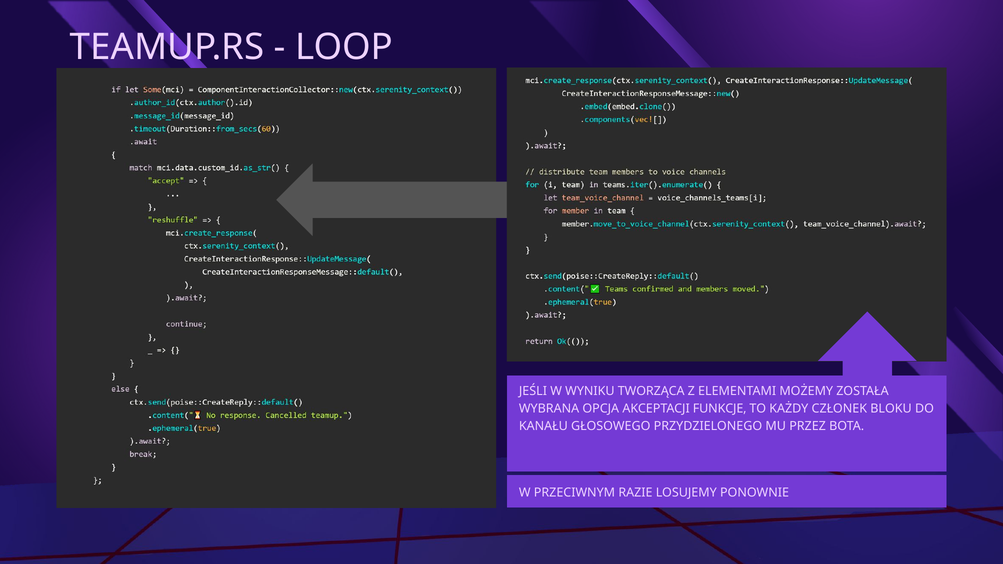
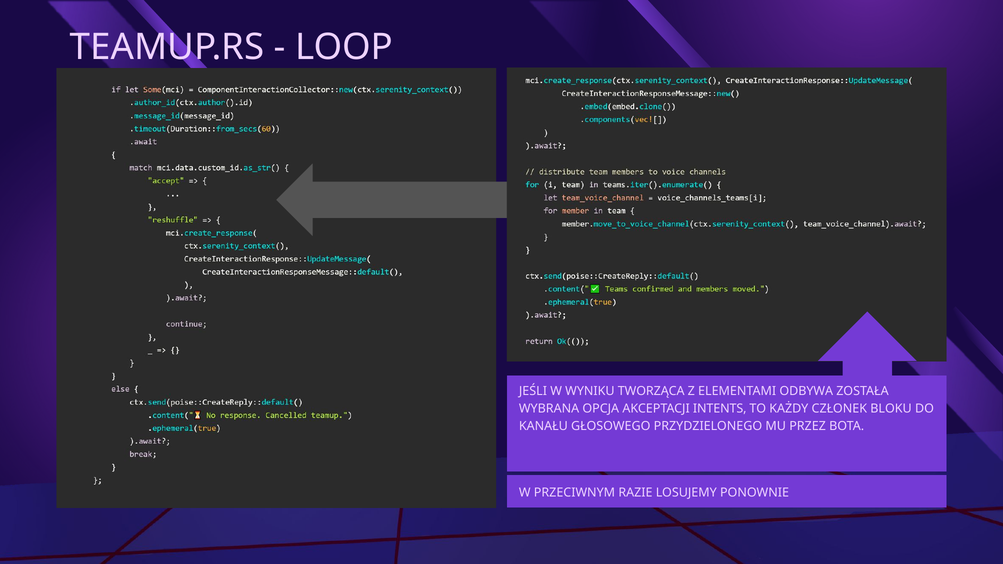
MOŻEMY: MOŻEMY -> ODBYWA
FUNKCJE: FUNKCJE -> INTENTS
